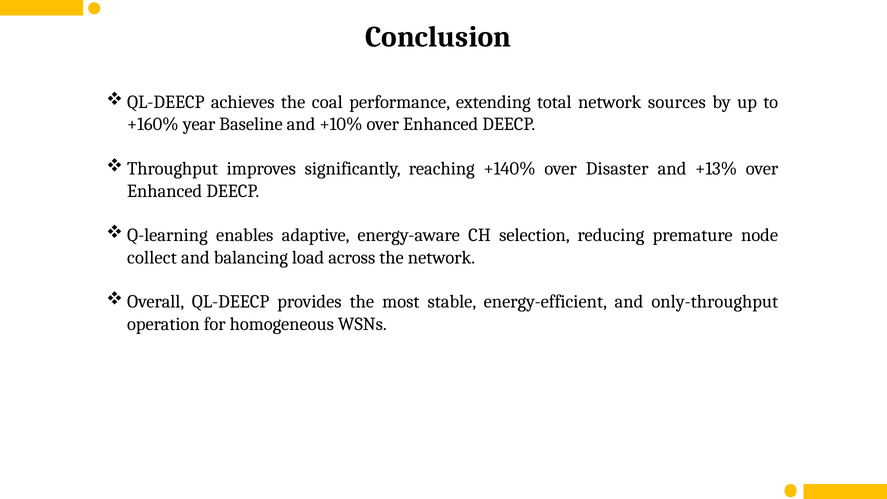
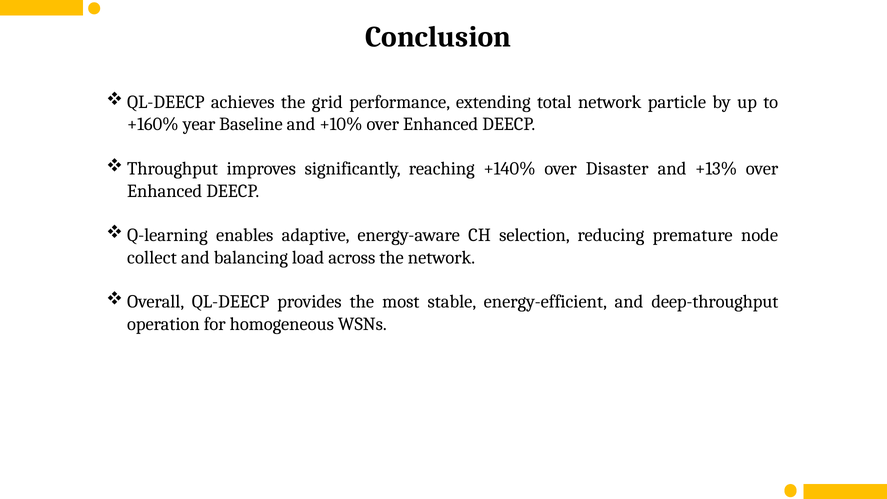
coal: coal -> grid
sources: sources -> particle
only-throughput: only-throughput -> deep-throughput
